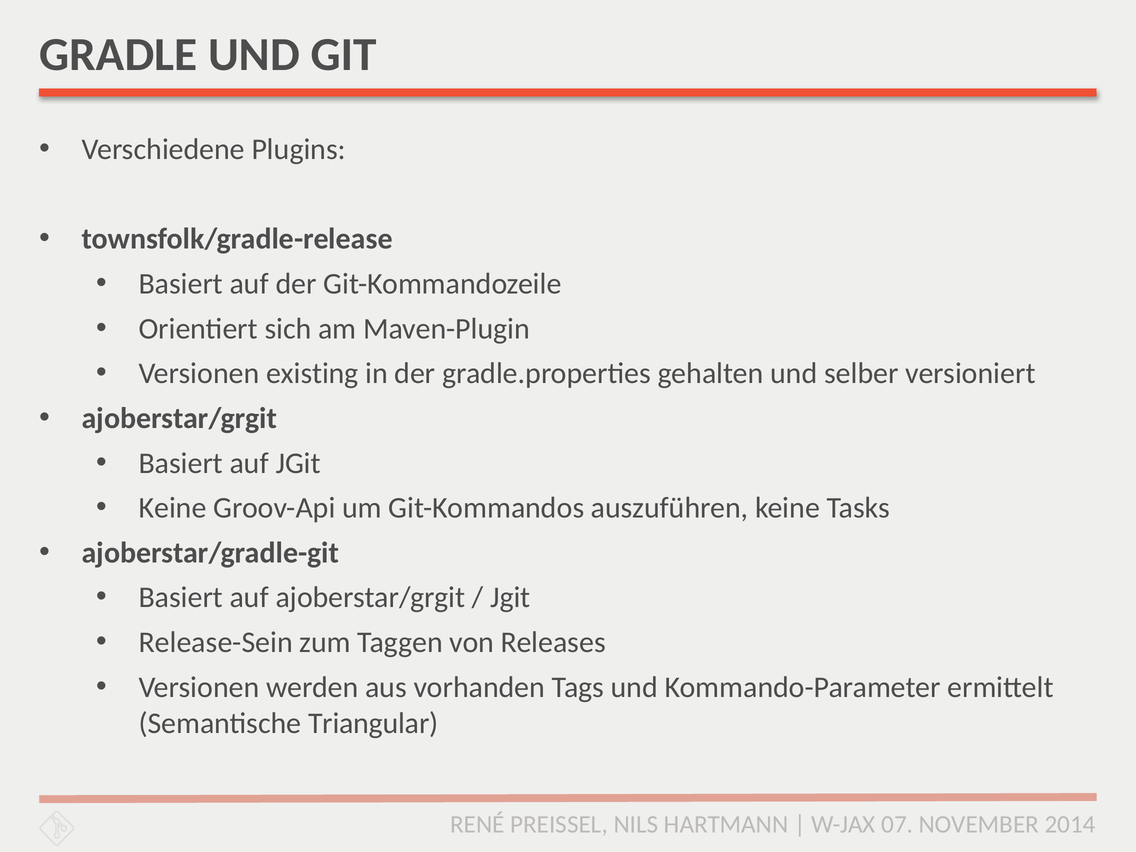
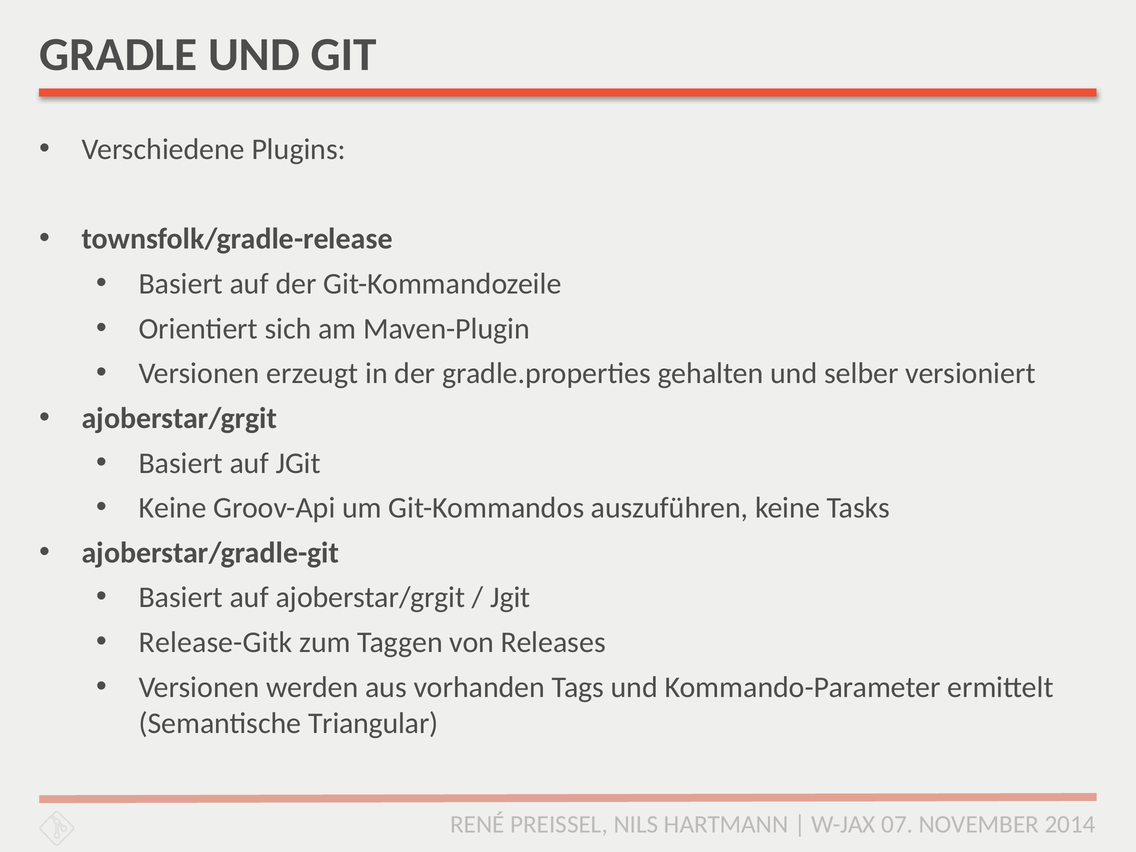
existing: existing -> erzeugt
Release-Sein: Release-Sein -> Release-Gitk
